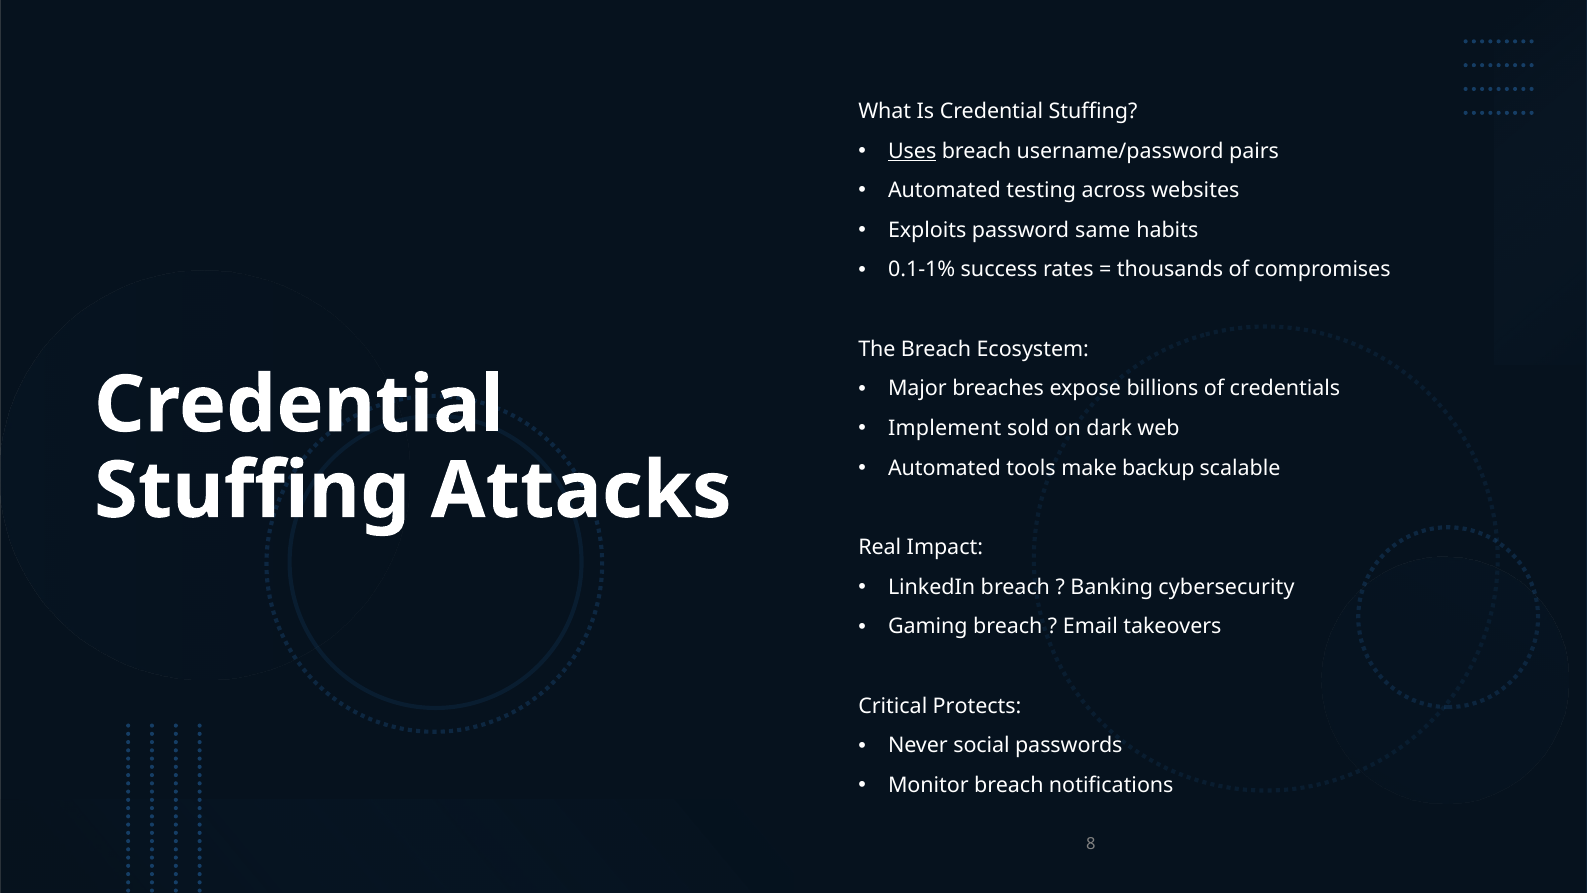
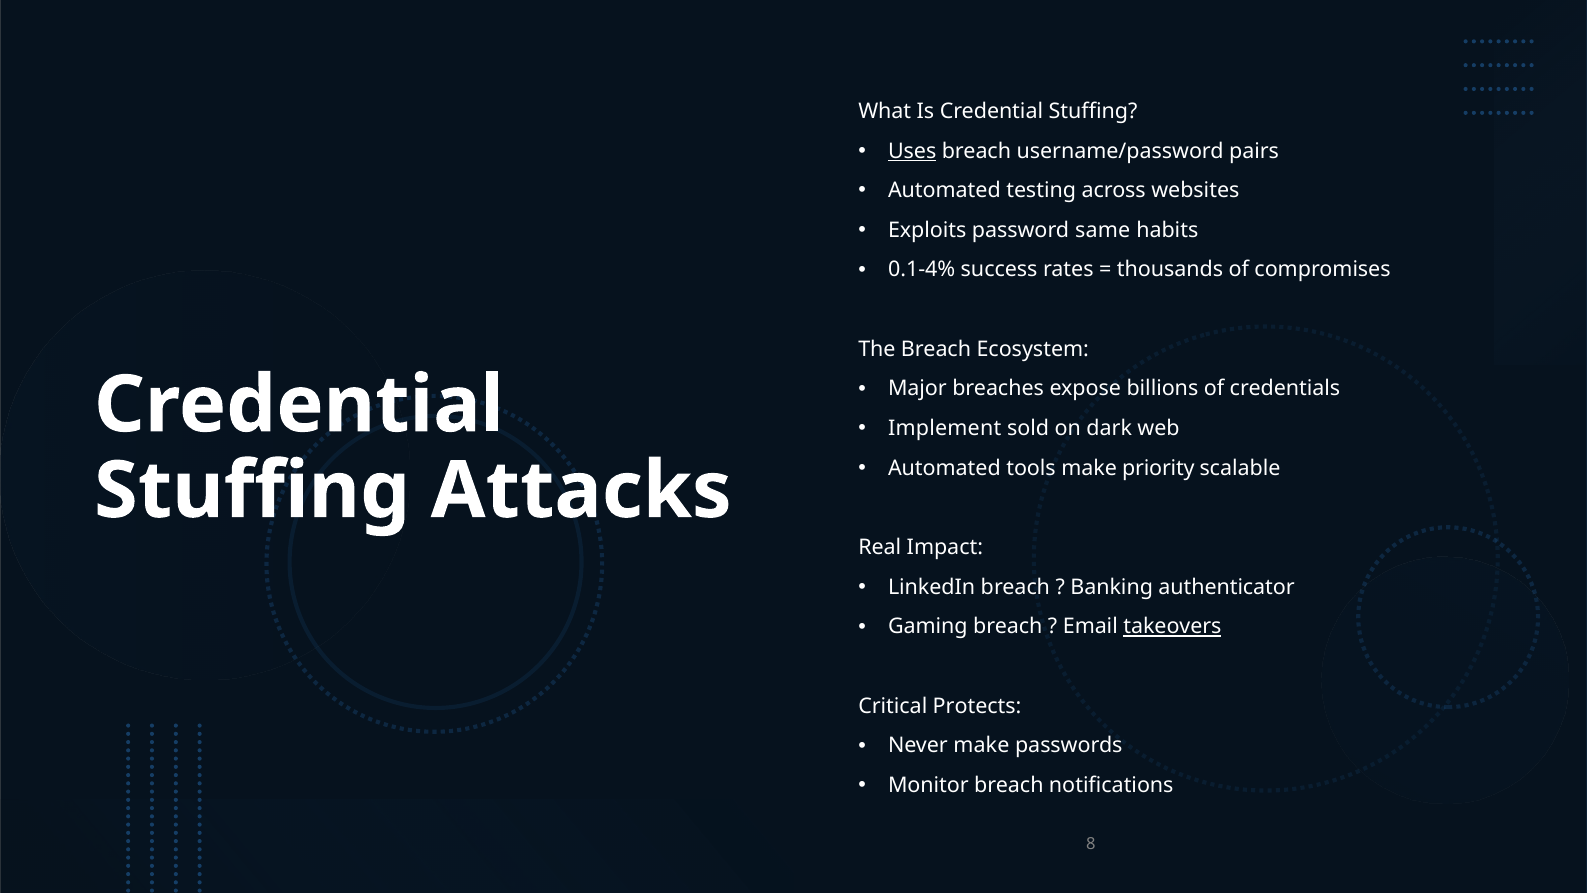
0.1-1%: 0.1-1% -> 0.1-4%
backup: backup -> priority
cybersecurity: cybersecurity -> authenticator
takeovers underline: none -> present
Never social: social -> make
